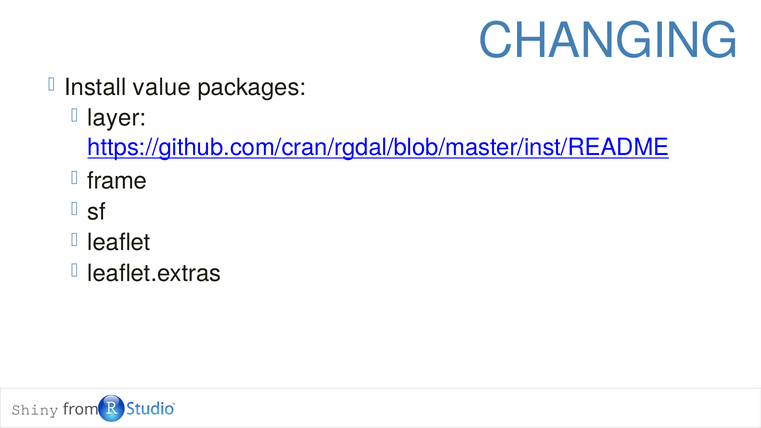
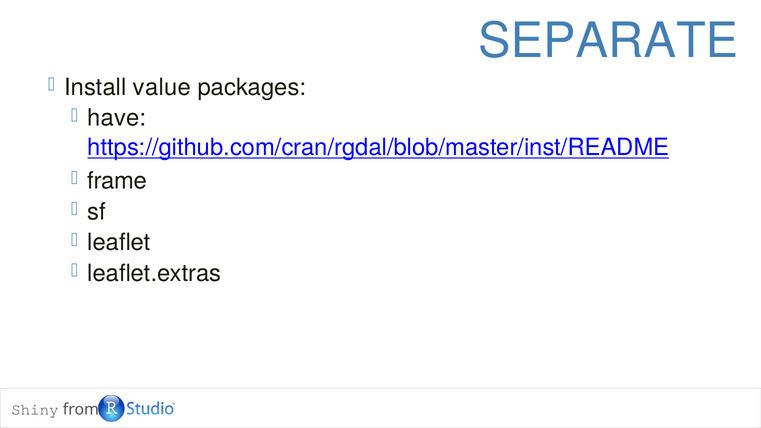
CHANGING: CHANGING -> SEPARATE
layer: layer -> have
